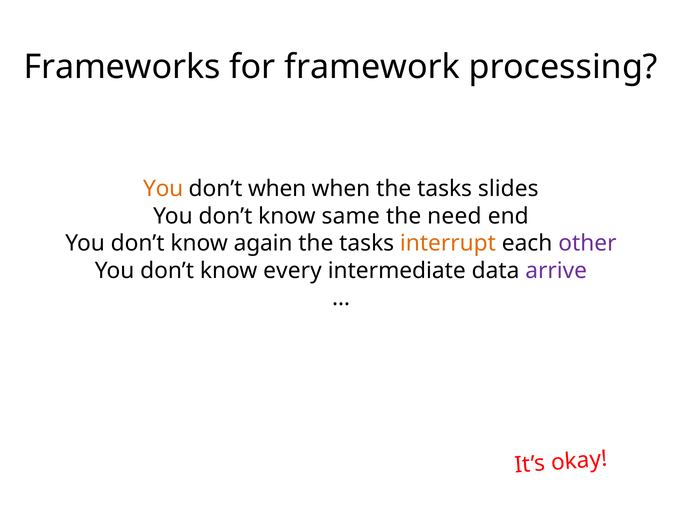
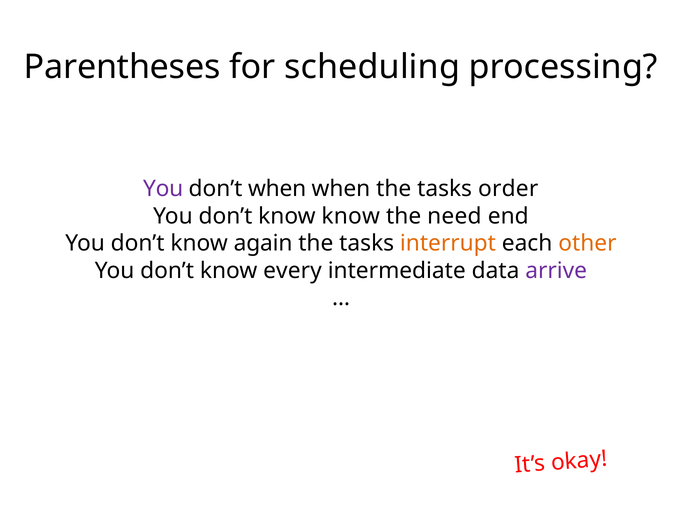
Frameworks: Frameworks -> Parentheses
framework: framework -> scheduling
You at (163, 189) colour: orange -> purple
slides: slides -> order
know same: same -> know
other colour: purple -> orange
